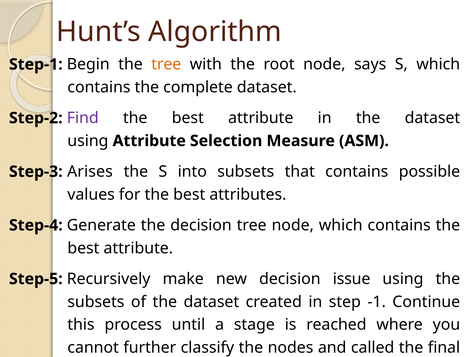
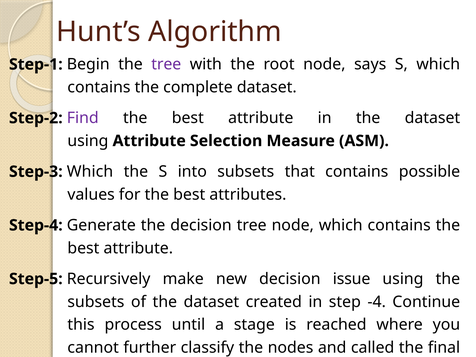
tree at (166, 64) colour: orange -> purple
Step-3 Arises: Arises -> Which
-1: -1 -> -4
